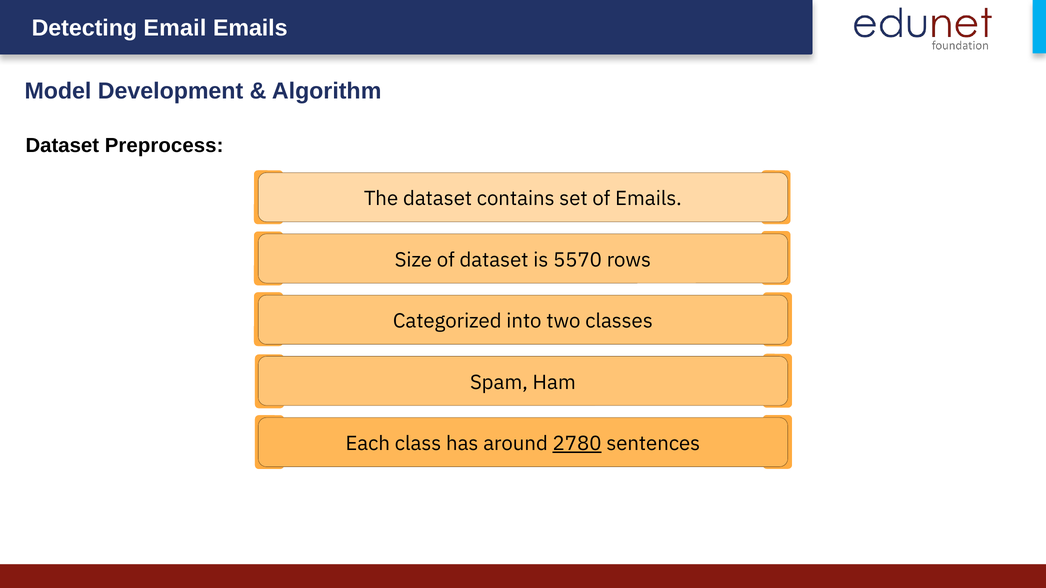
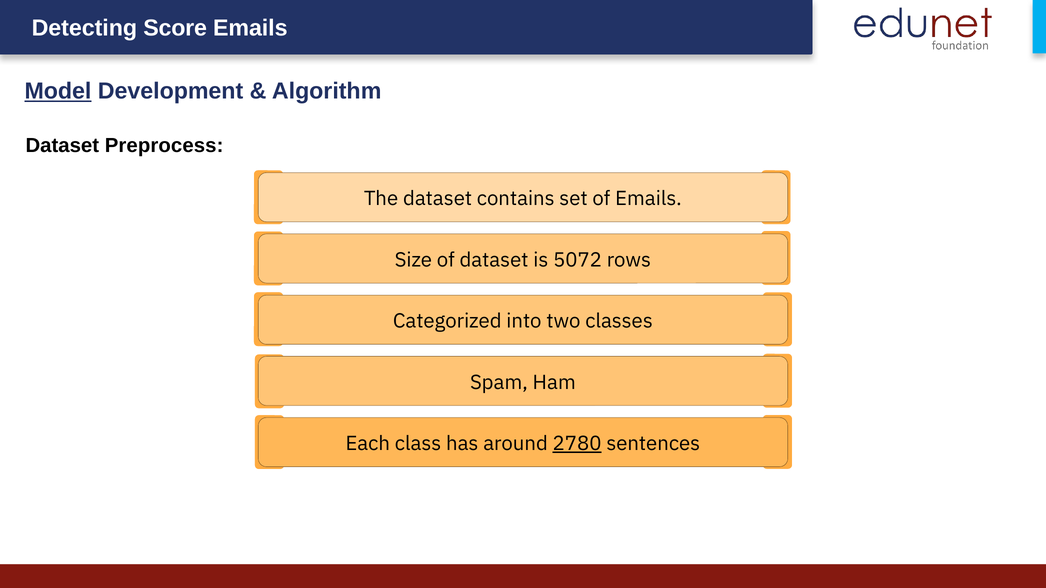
Email: Email -> Score
Model underline: none -> present
5570: 5570 -> 5072
